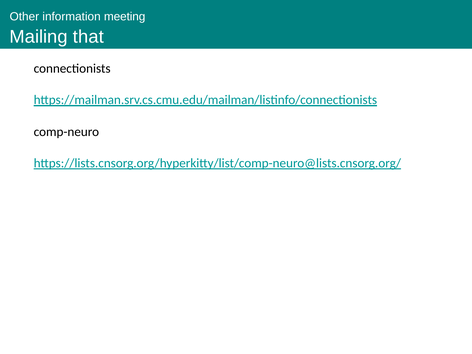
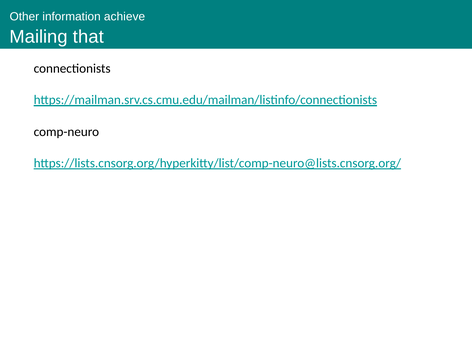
meeting: meeting -> achieve
